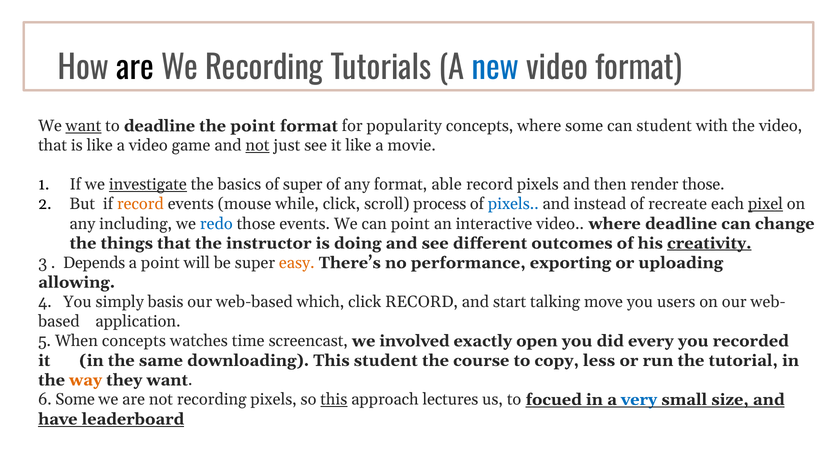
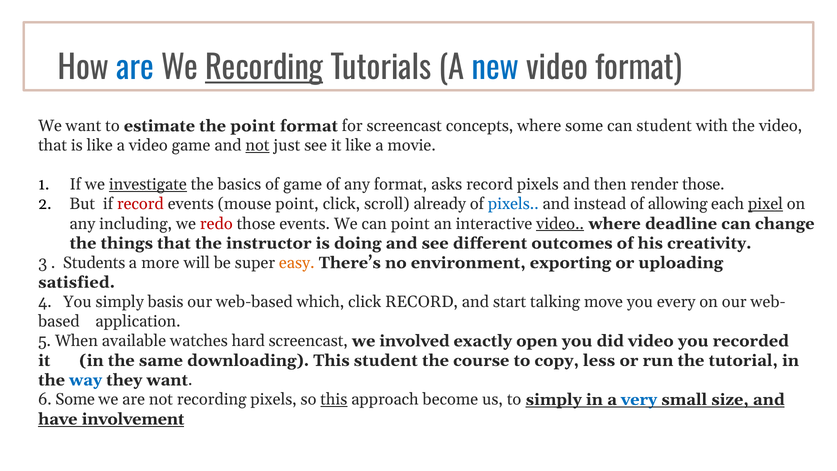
are at (135, 69) colour: black -> blue
Recording at (264, 69) underline: none -> present
want at (83, 126) underline: present -> none
to deadline: deadline -> estimate
for popularity: popularity -> screencast
of super: super -> game
able: able -> asks
record at (140, 204) colour: orange -> red
mouse while: while -> point
process: process -> already
recreate: recreate -> allowing
redo colour: blue -> red
video at (560, 224) underline: none -> present
creativity underline: present -> none
Depends: Depends -> Students
a point: point -> more
performance: performance -> environment
allowing: allowing -> satisfied
users: users -> every
When concepts: concepts -> available
time: time -> hard
did every: every -> video
way colour: orange -> blue
lectures: lectures -> become
to focued: focued -> simply
leaderboard: leaderboard -> involvement
